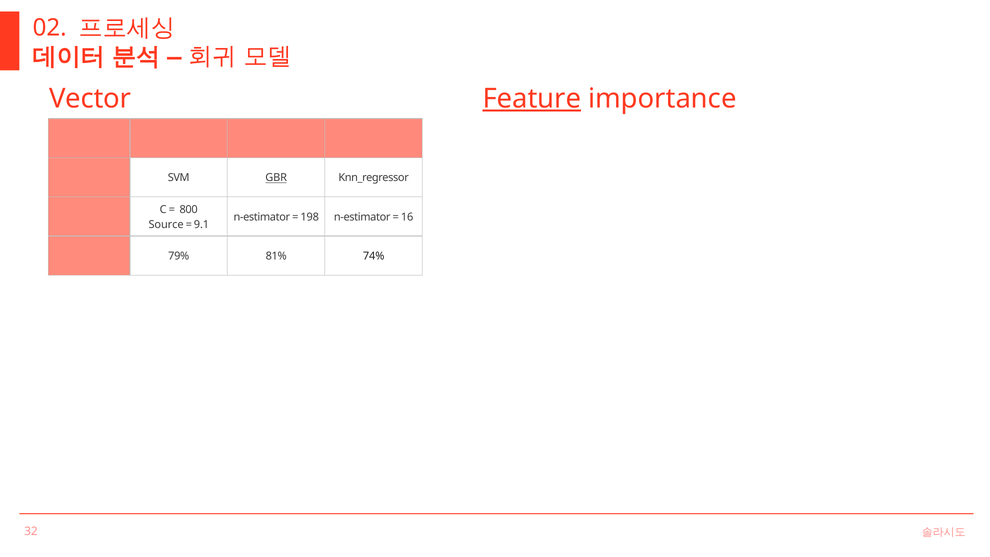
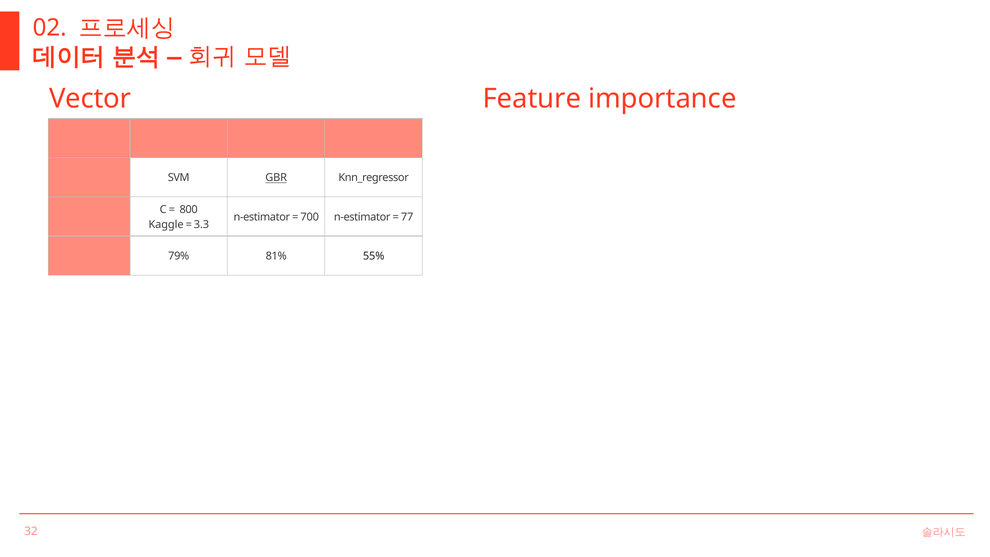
Feature underline: present -> none
198: 198 -> 700
16: 16 -> 77
Source: Source -> Kaggle
9.1: 9.1 -> 3.3
74%: 74% -> 55%
